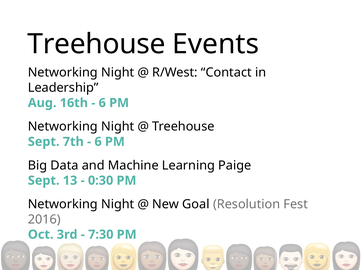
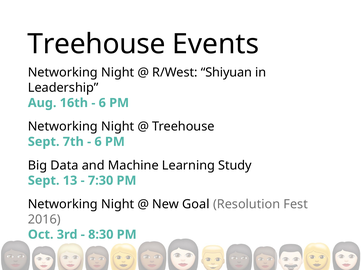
Contact: Contact -> Shiyuan
Paige: Paige -> Study
0:30: 0:30 -> 7:30
7:30: 7:30 -> 8:30
